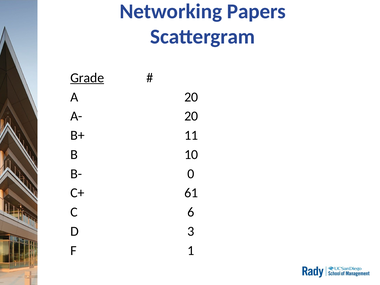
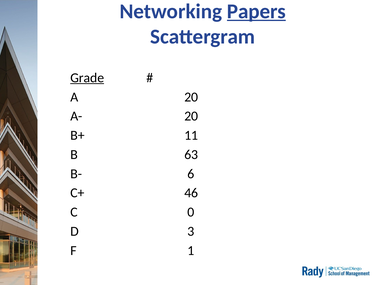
Papers underline: none -> present
10: 10 -> 63
0: 0 -> 6
61: 61 -> 46
6: 6 -> 0
